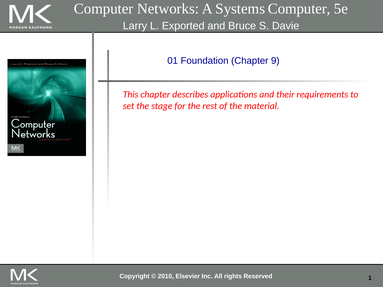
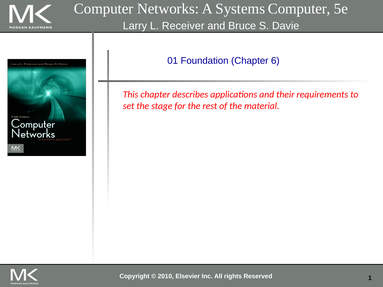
Exported: Exported -> Receiver
9: 9 -> 6
